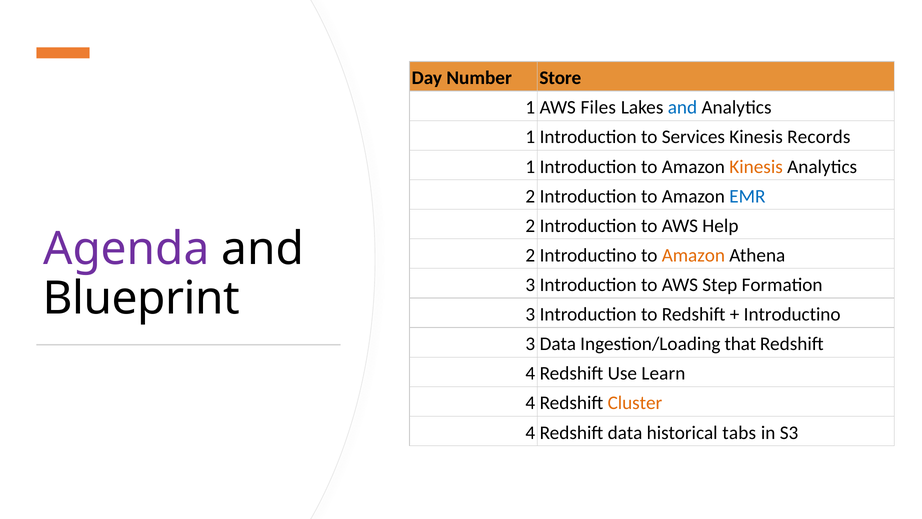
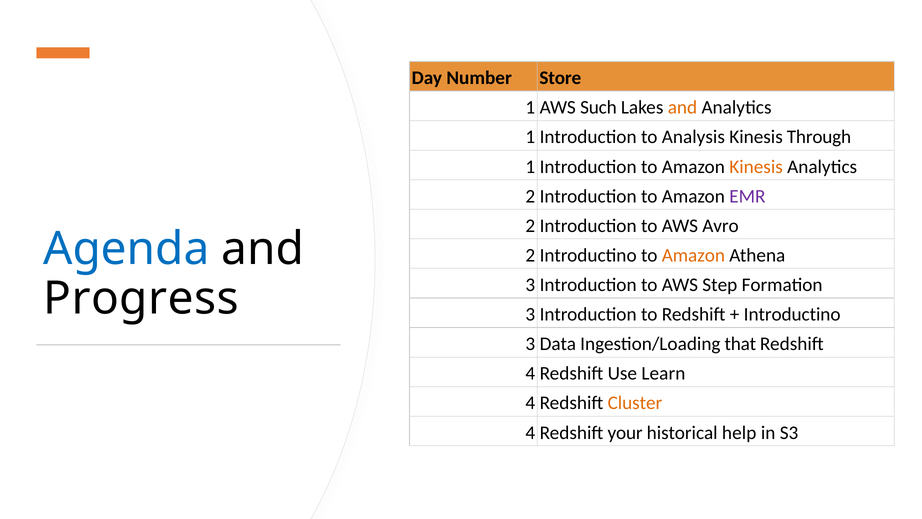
Files: Files -> Such
and at (682, 107) colour: blue -> orange
Services: Services -> Analysis
Records: Records -> Through
EMR colour: blue -> purple
Help: Help -> Avro
Agenda colour: purple -> blue
Blueprint: Blueprint -> Progress
data: data -> your
tabs: tabs -> help
